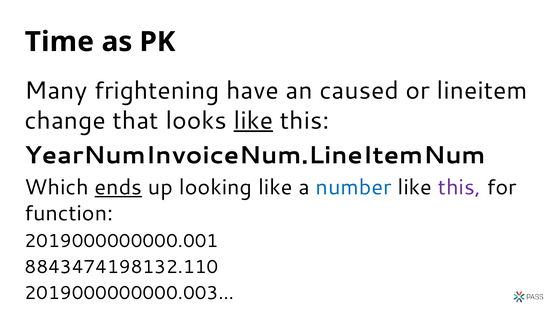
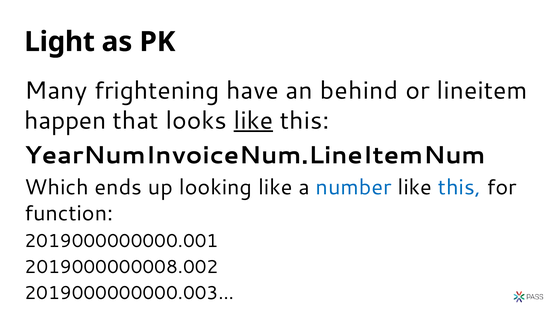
Time: Time -> Light
caused: caused -> behind
change: change -> happen
ends underline: present -> none
this at (459, 187) colour: purple -> blue
8843474198132.110: 8843474198132.110 -> 2019000000008.002
